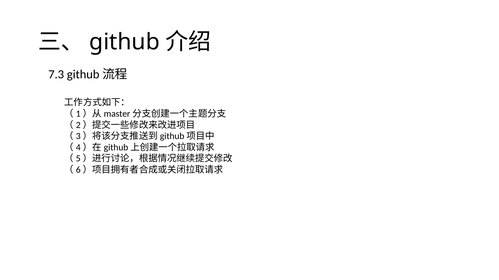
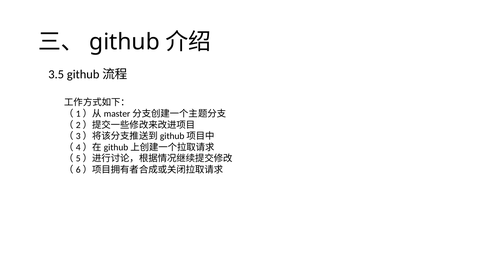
7.3: 7.3 -> 3.5
